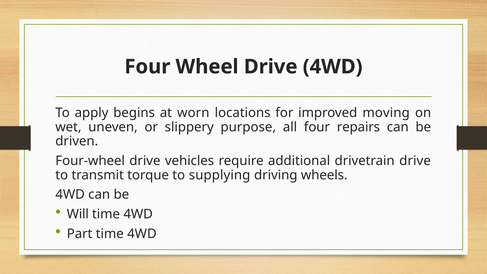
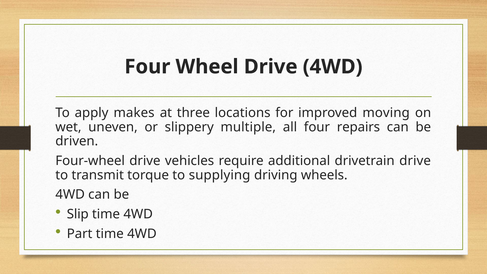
begins: begins -> makes
worn: worn -> three
purpose: purpose -> multiple
Will: Will -> Slip
